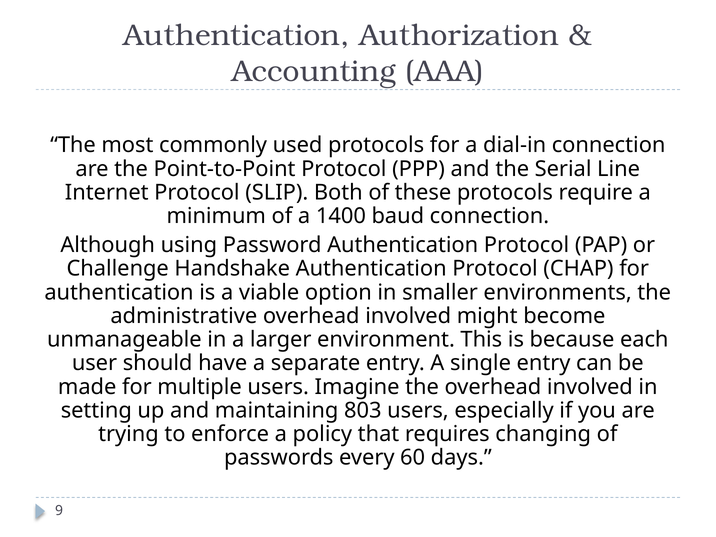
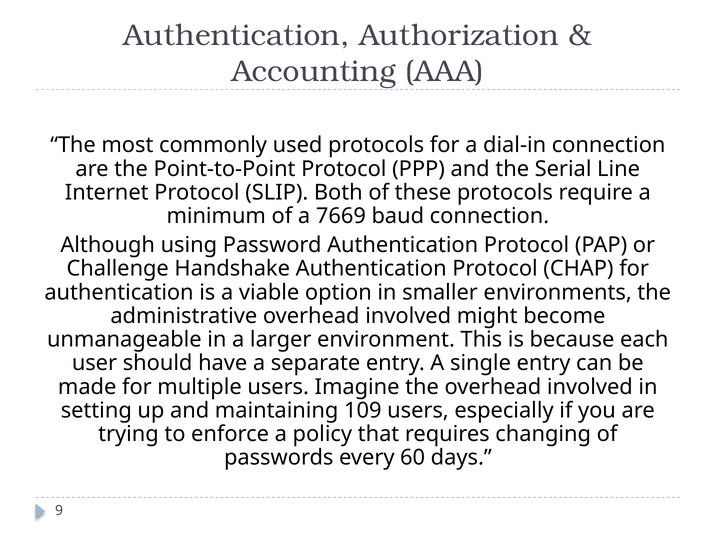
1400: 1400 -> 7669
803: 803 -> 109
